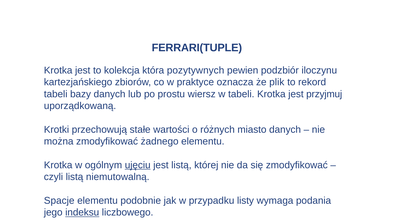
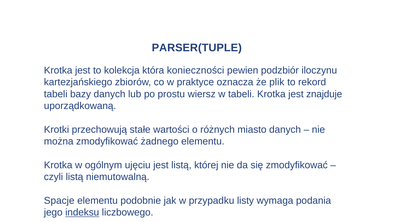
FERRARI(TUPLE: FERRARI(TUPLE -> PARSER(TUPLE
pozytywnych: pozytywnych -> konieczności
przyjmuj: przyjmuj -> znajduje
ujęciu underline: present -> none
